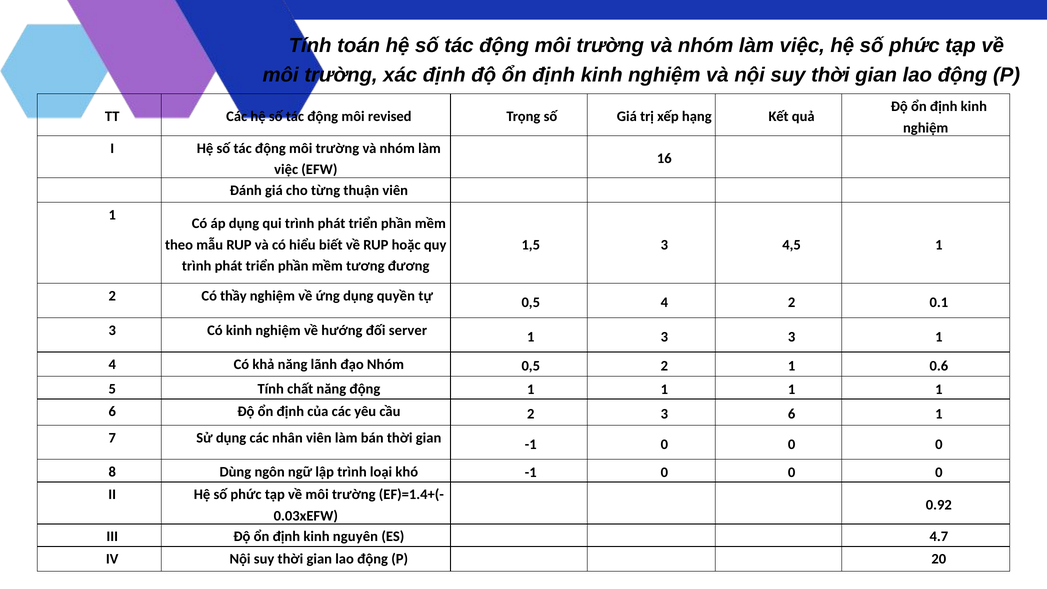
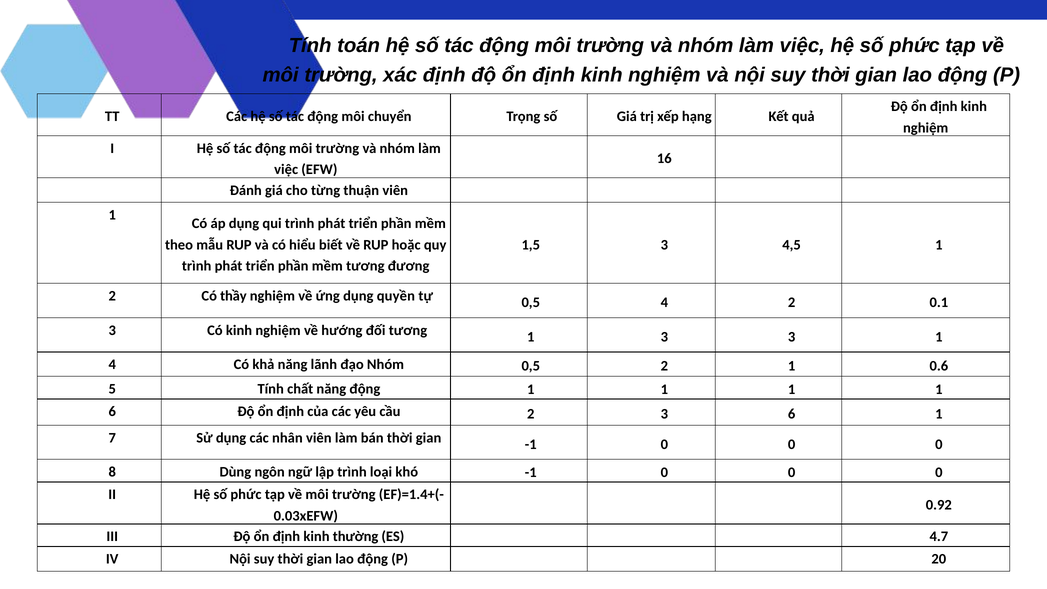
revised: revised -> chuyển
đối server: server -> tương
nguyên: nguyên -> thường
